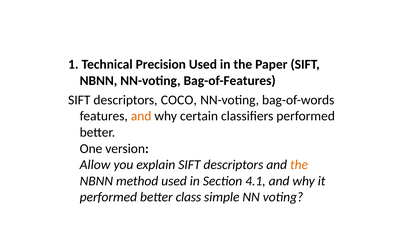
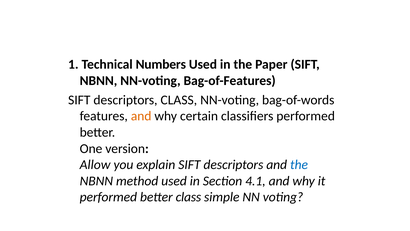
Precision: Precision -> Numbers
descriptors COCO: COCO -> CLASS
the at (299, 164) colour: orange -> blue
